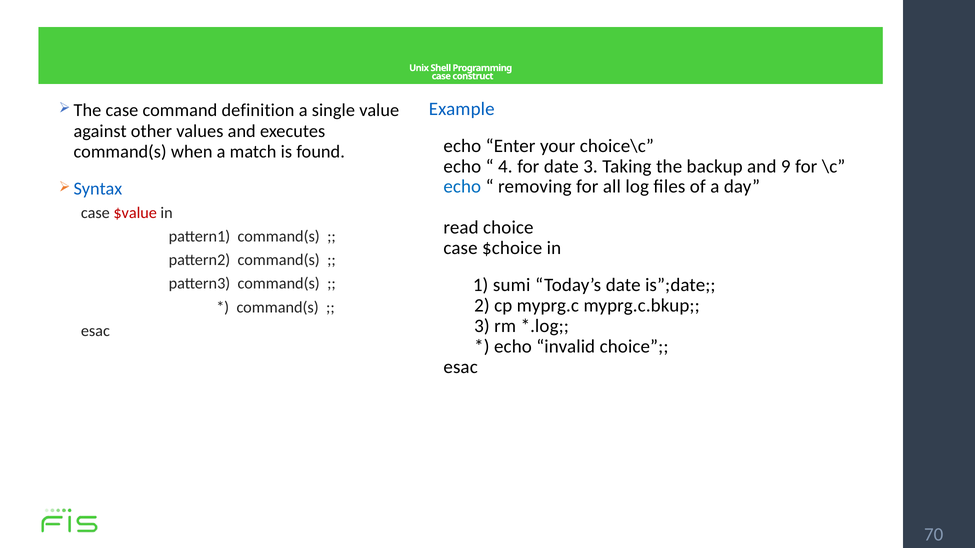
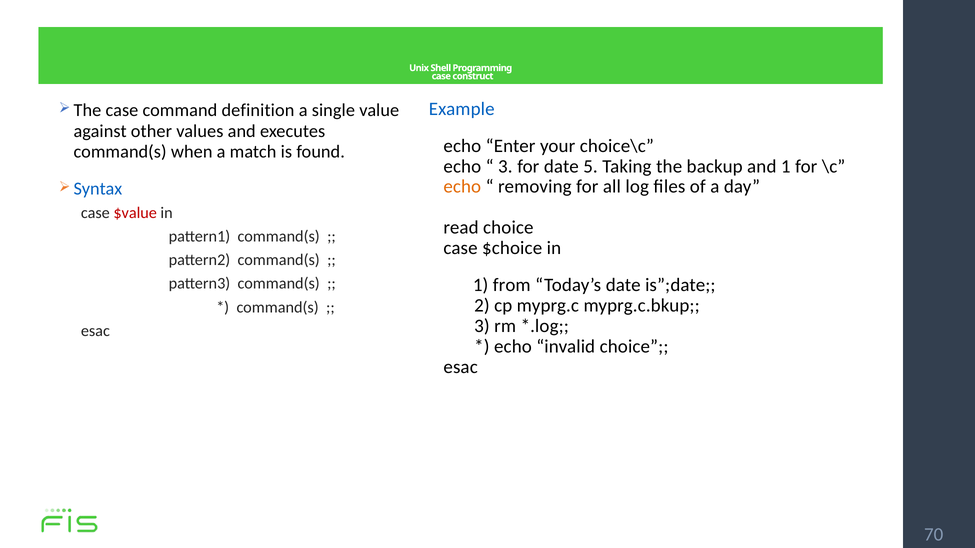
4 at (505, 166): 4 -> 3
date 3: 3 -> 5
and 9: 9 -> 1
echo at (462, 187) colour: blue -> orange
sumi: sumi -> from
